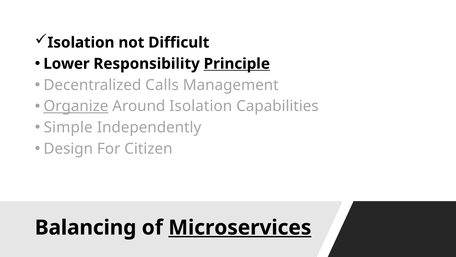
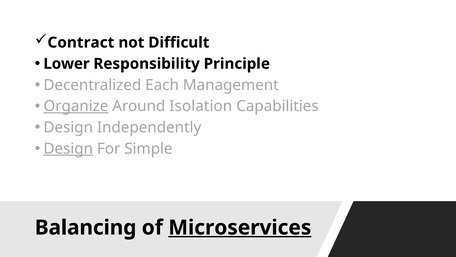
Isolation at (81, 42): Isolation -> Contract
Principle underline: present -> none
Calls: Calls -> Each
Simple at (68, 127): Simple -> Design
Design at (68, 148) underline: none -> present
Citizen: Citizen -> Simple
